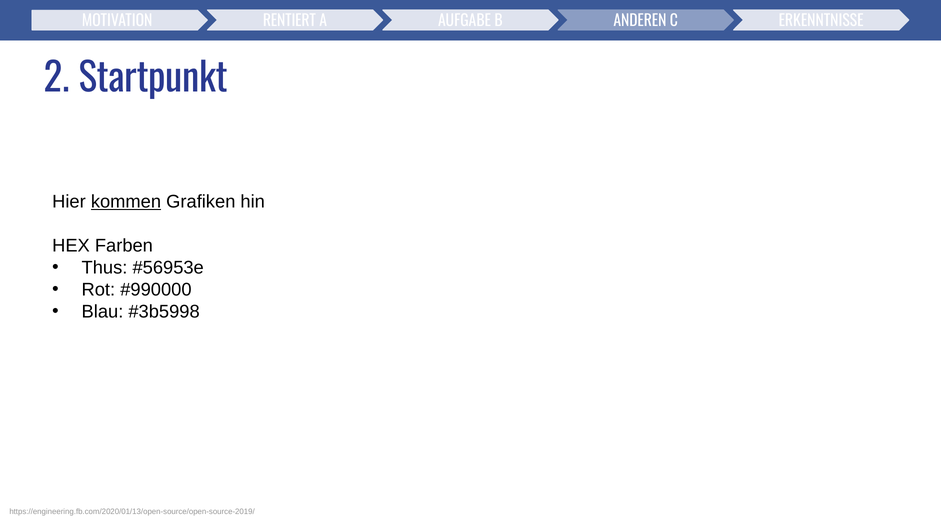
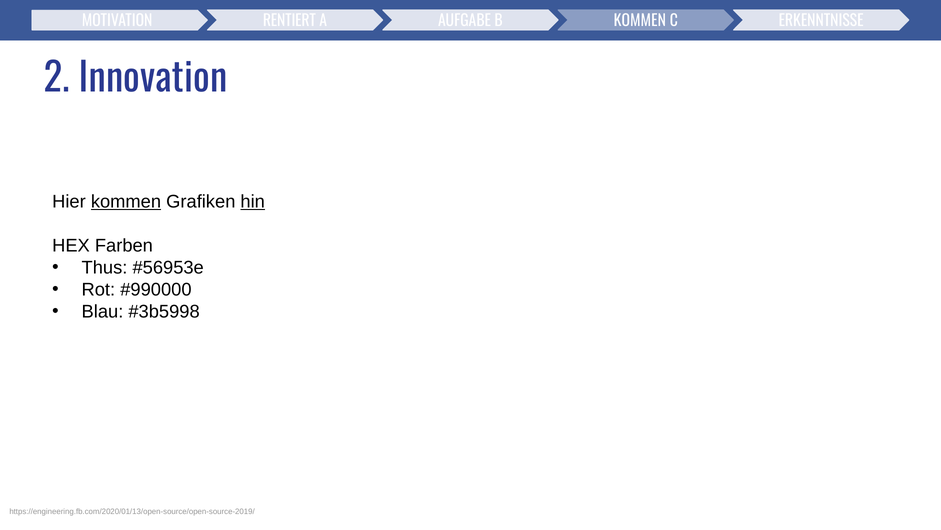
ANDEREN at (640, 21): ANDEREN -> KOMMEN
Startpunkt: Startpunkt -> Innovation
hin underline: none -> present
